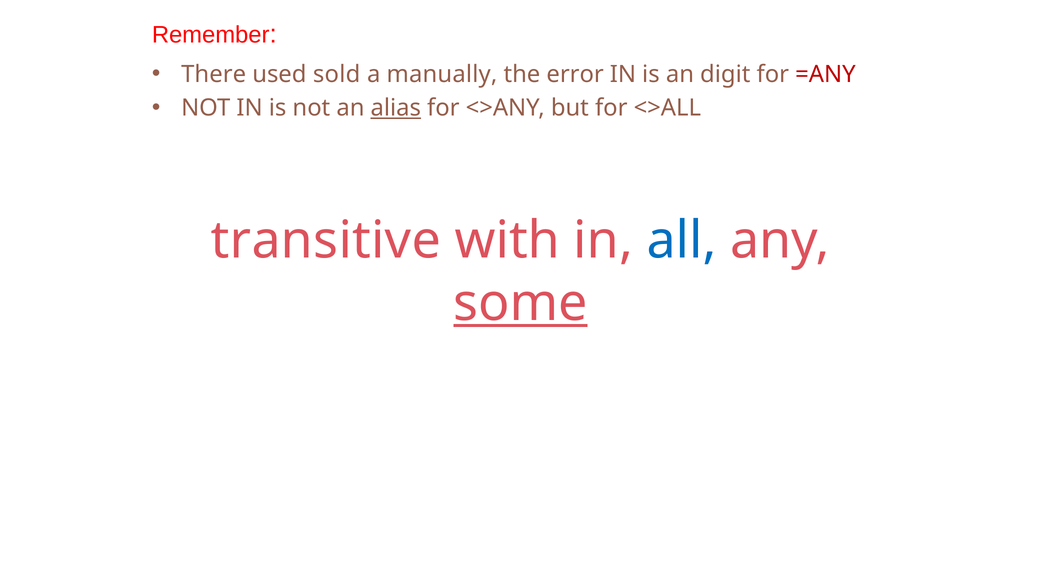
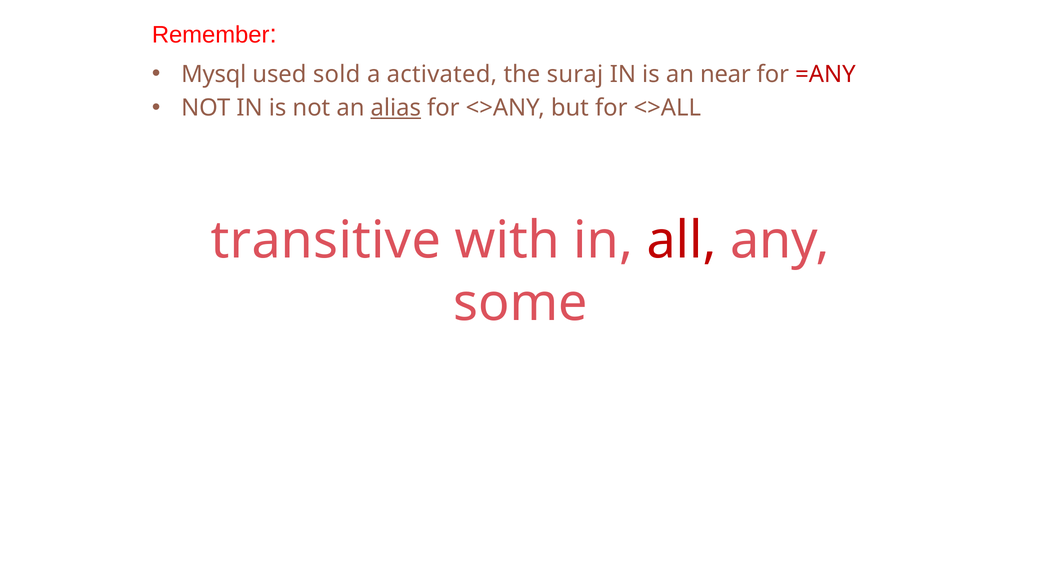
There: There -> Mysql
manually: manually -> activated
error: error -> suraj
digit: digit -> near
all colour: blue -> red
some underline: present -> none
